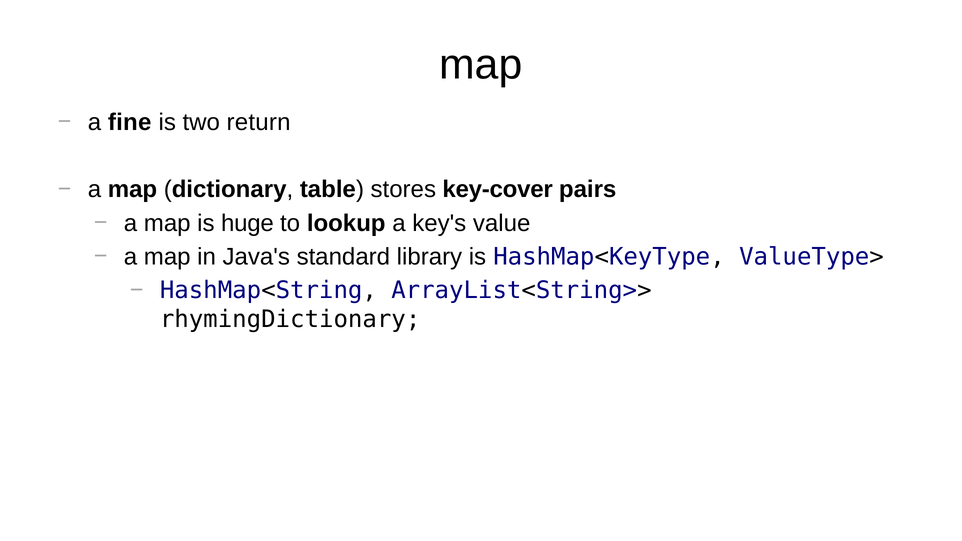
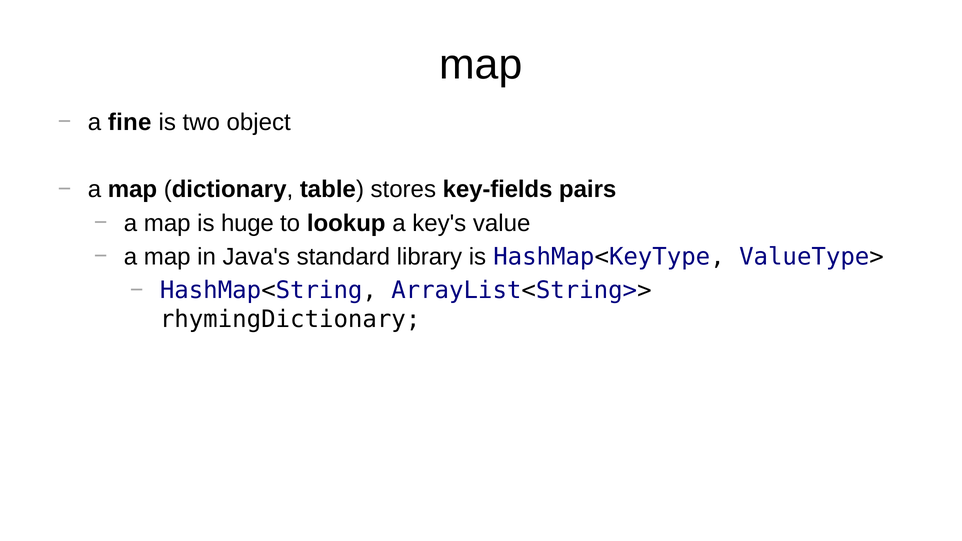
return: return -> object
key-cover: key-cover -> key-fields
